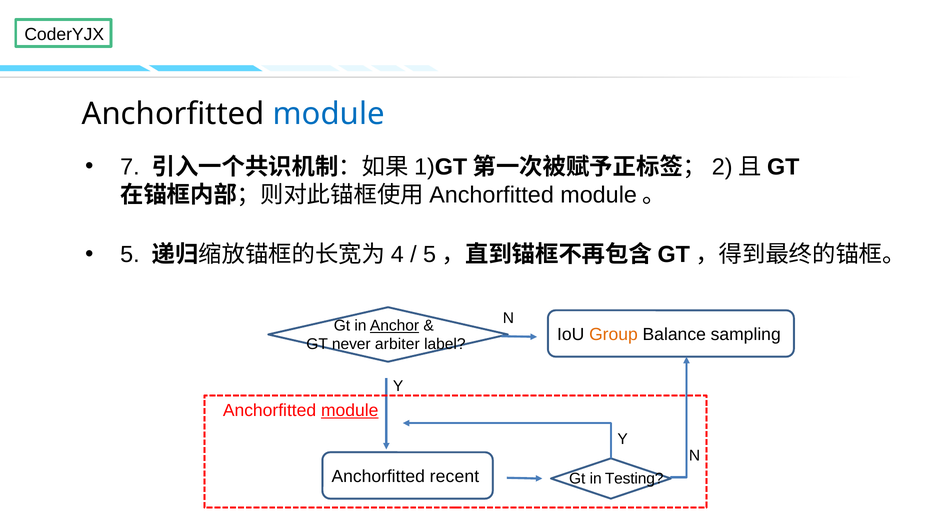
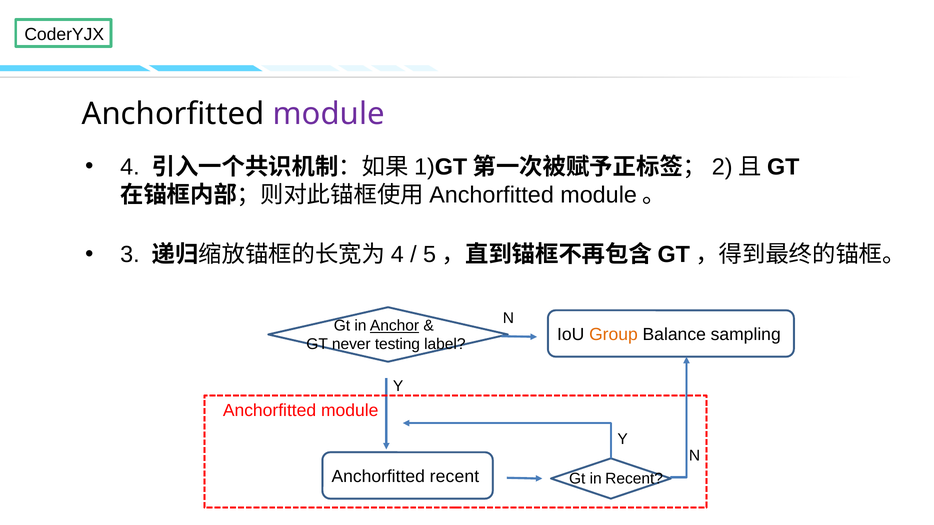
module at (329, 114) colour: blue -> purple
7: 7 -> 4
5: 5 -> 3
arbiter: arbiter -> testing
module at (350, 411) underline: present -> none
in Testing: Testing -> Recent
